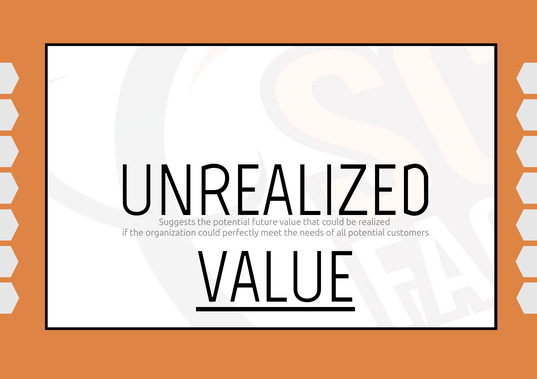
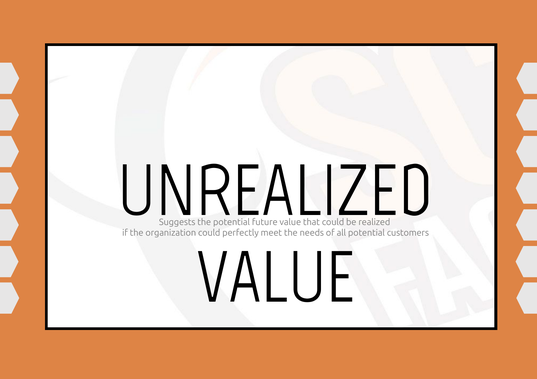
VALUE at (276, 278) underline: present -> none
